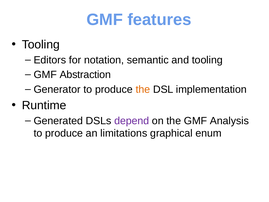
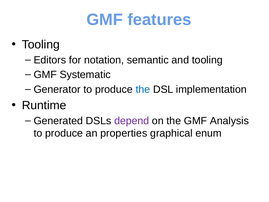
Abstraction: Abstraction -> Systematic
the at (143, 89) colour: orange -> blue
limitations: limitations -> properties
